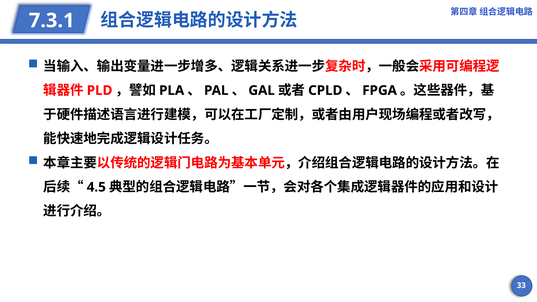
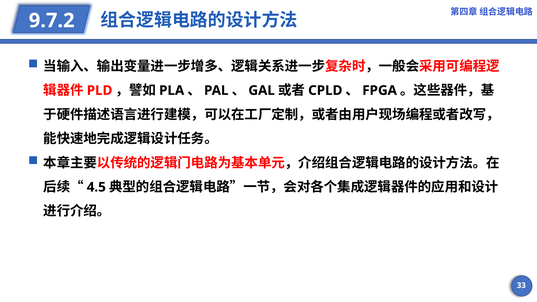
7.3.1: 7.3.1 -> 9.7.2
